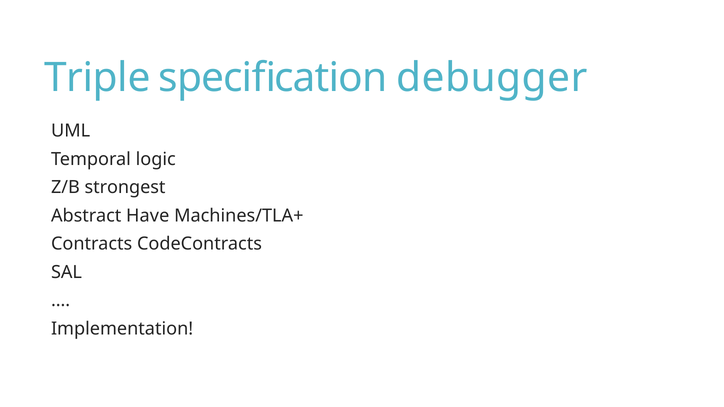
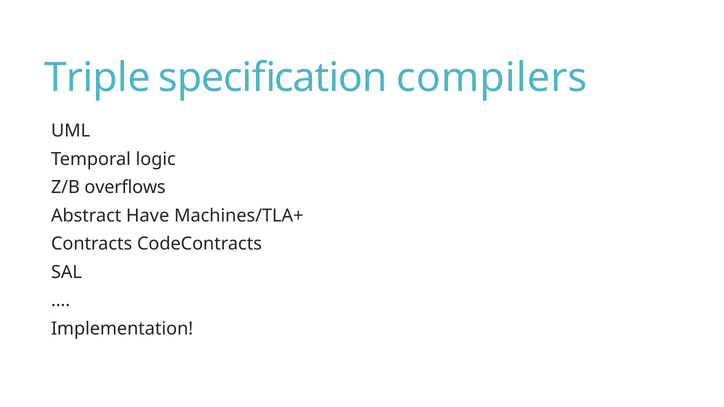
debugger: debugger -> compilers
strongest: strongest -> overflows
